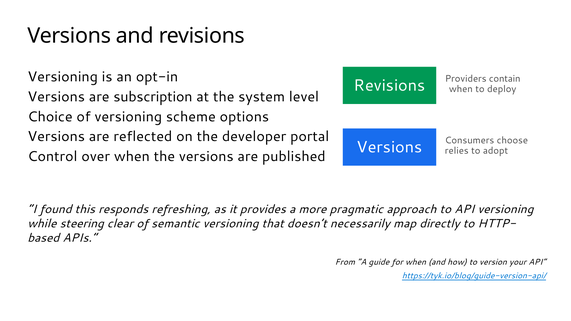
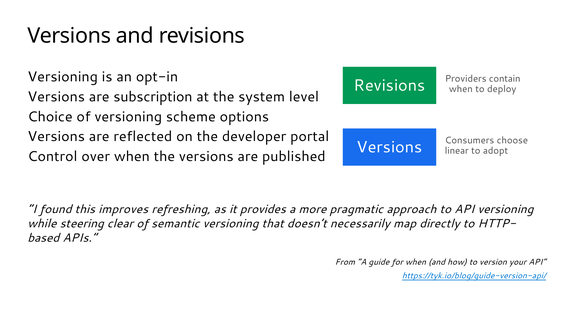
relies: relies -> linear
responds: responds -> improves
